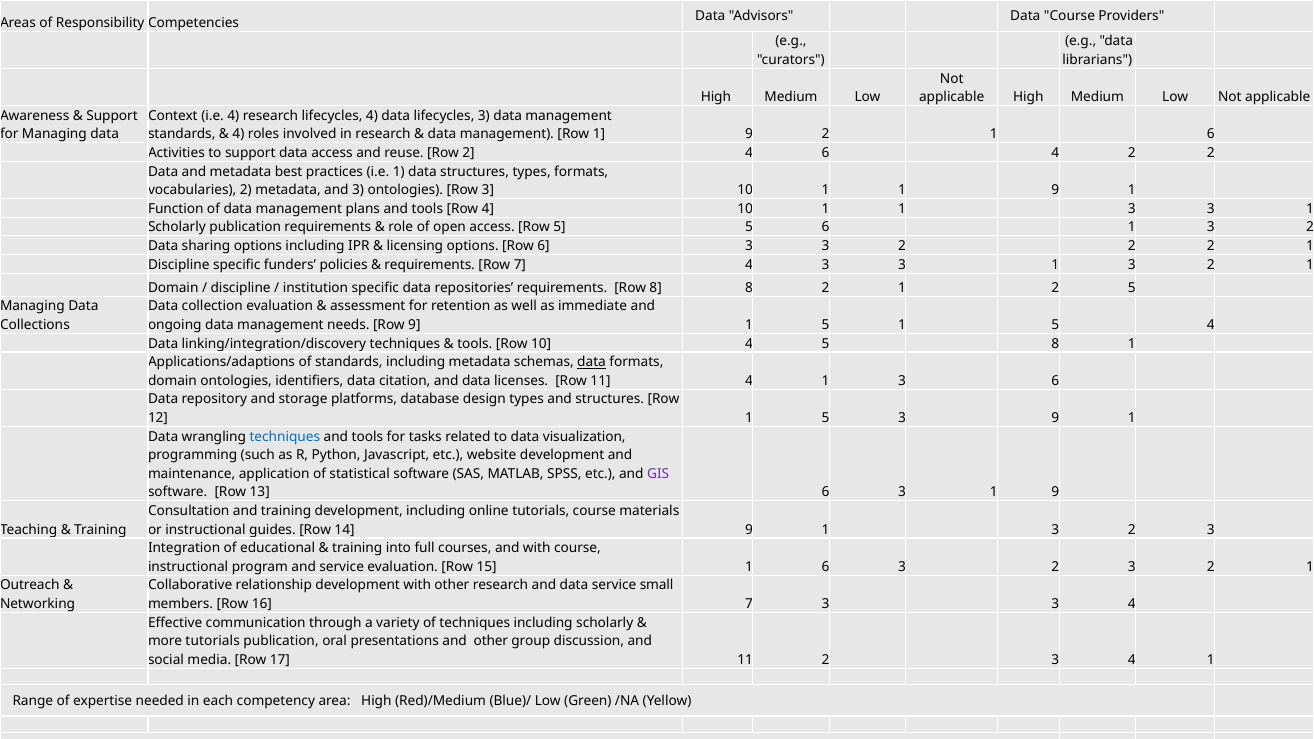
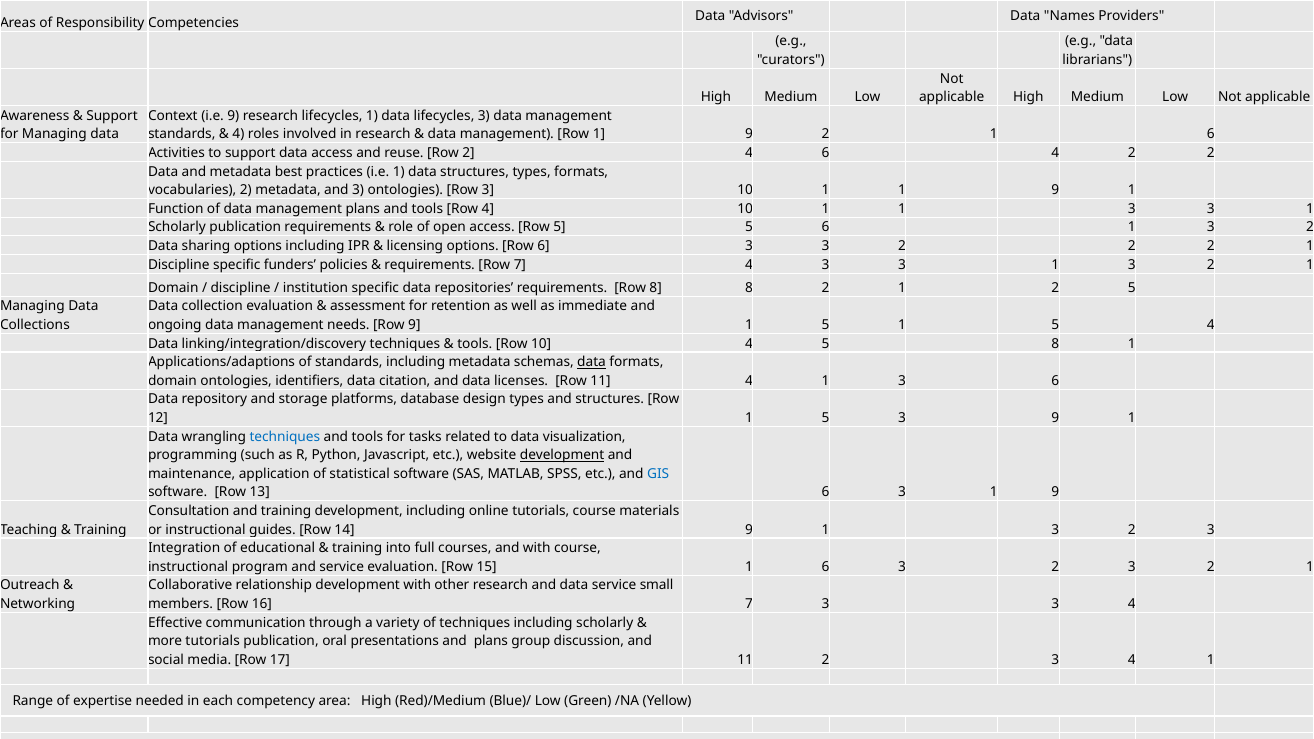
Data Course: Course -> Names
i.e 4: 4 -> 9
lifecycles 4: 4 -> 1
development at (562, 455) underline: none -> present
GIS colour: purple -> blue
and other: other -> plans
